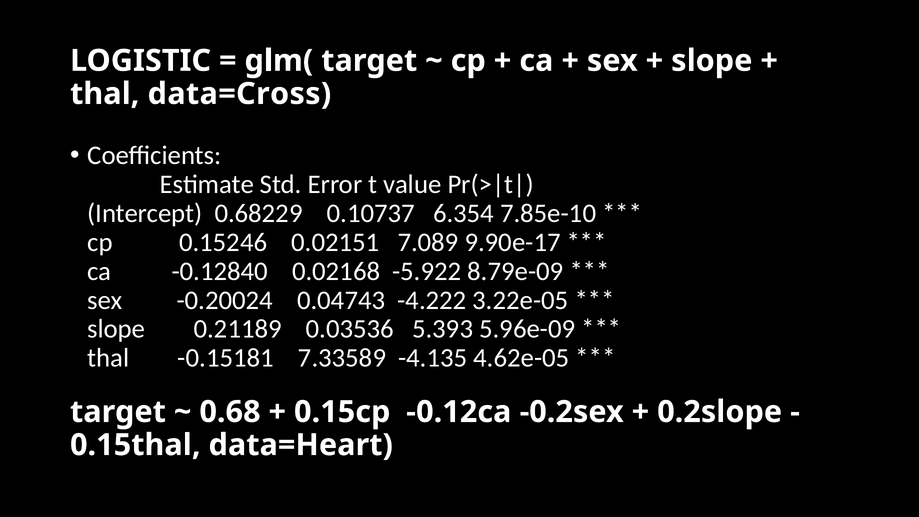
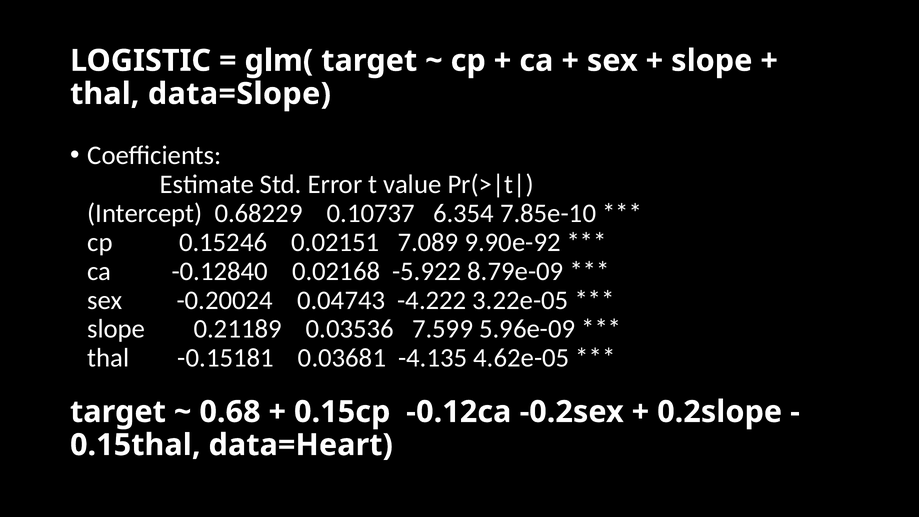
data=Cross: data=Cross -> data=Slope
9.90e-17: 9.90e-17 -> 9.90e-92
5.393: 5.393 -> 7.599
7.33589: 7.33589 -> 0.03681
